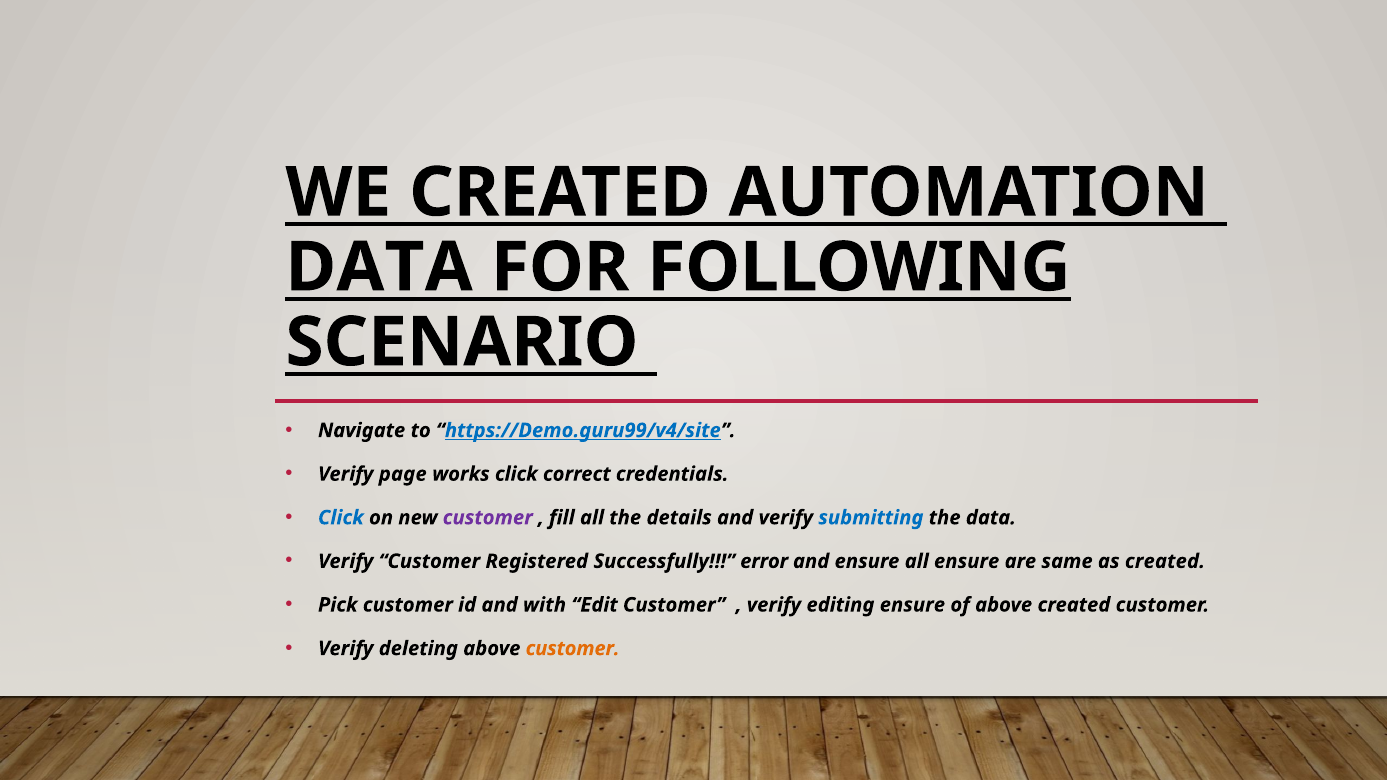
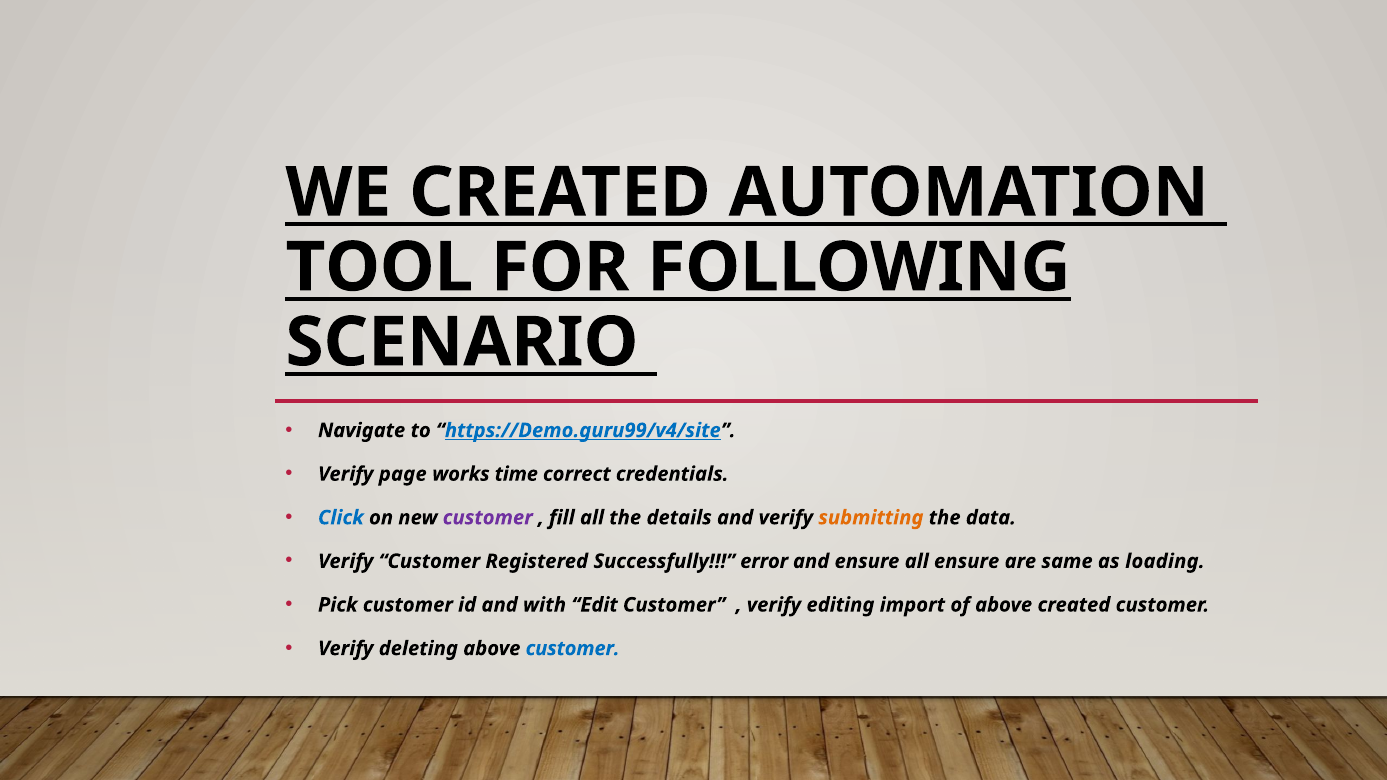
DATA at (379, 268): DATA -> TOOL
works click: click -> time
submitting colour: blue -> orange
as created: created -> loading
editing ensure: ensure -> import
customer at (573, 649) colour: orange -> blue
